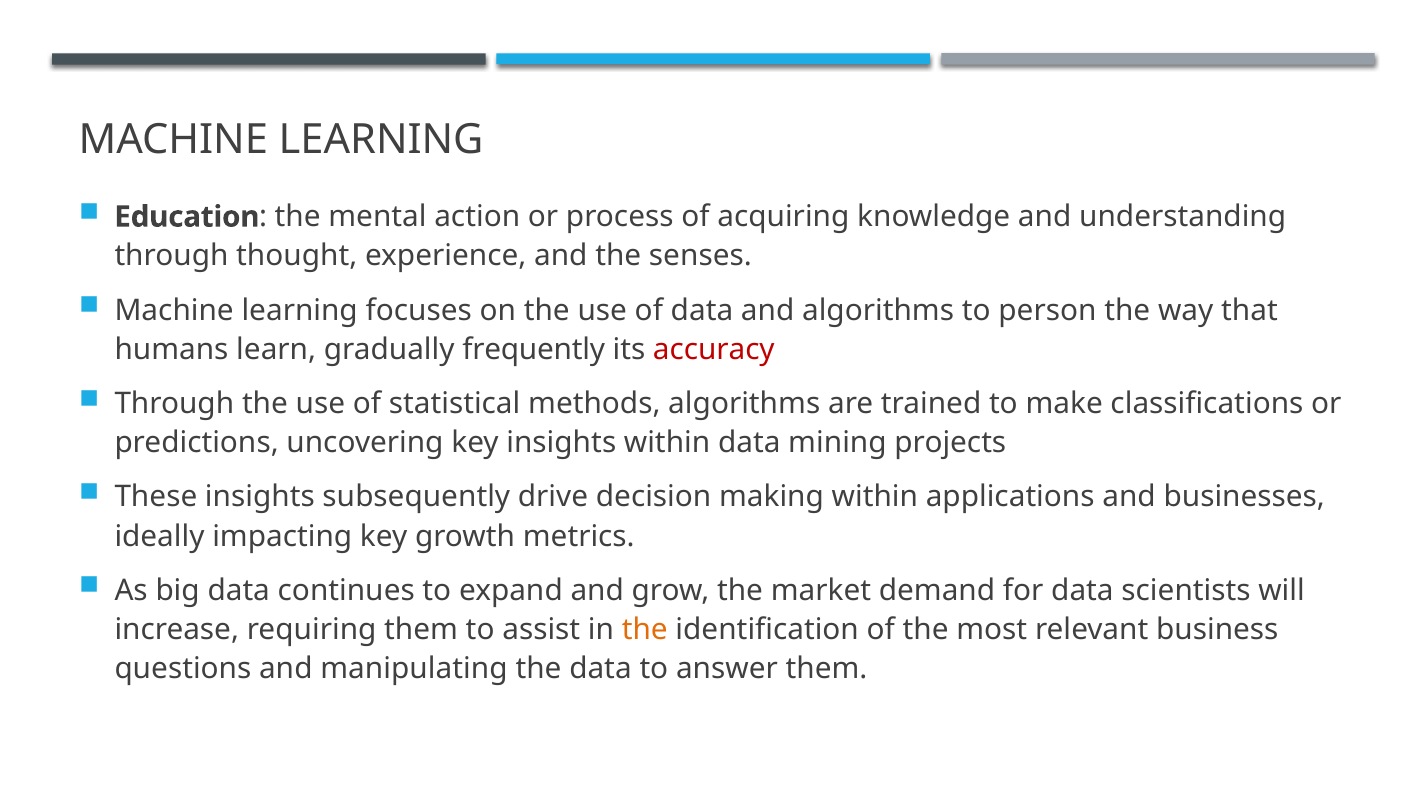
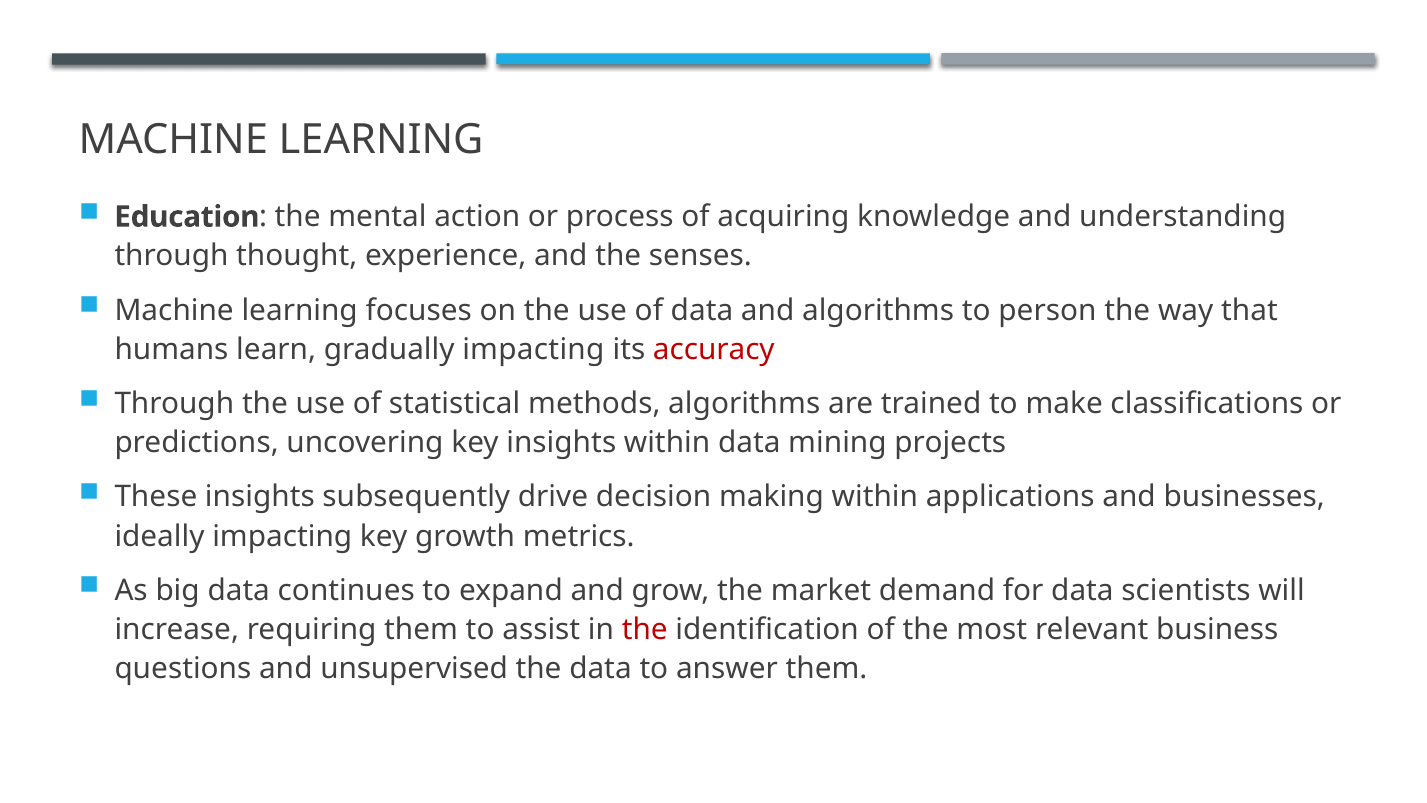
gradually frequently: frequently -> impacting
the at (645, 629) colour: orange -> red
manipulating: manipulating -> unsupervised
